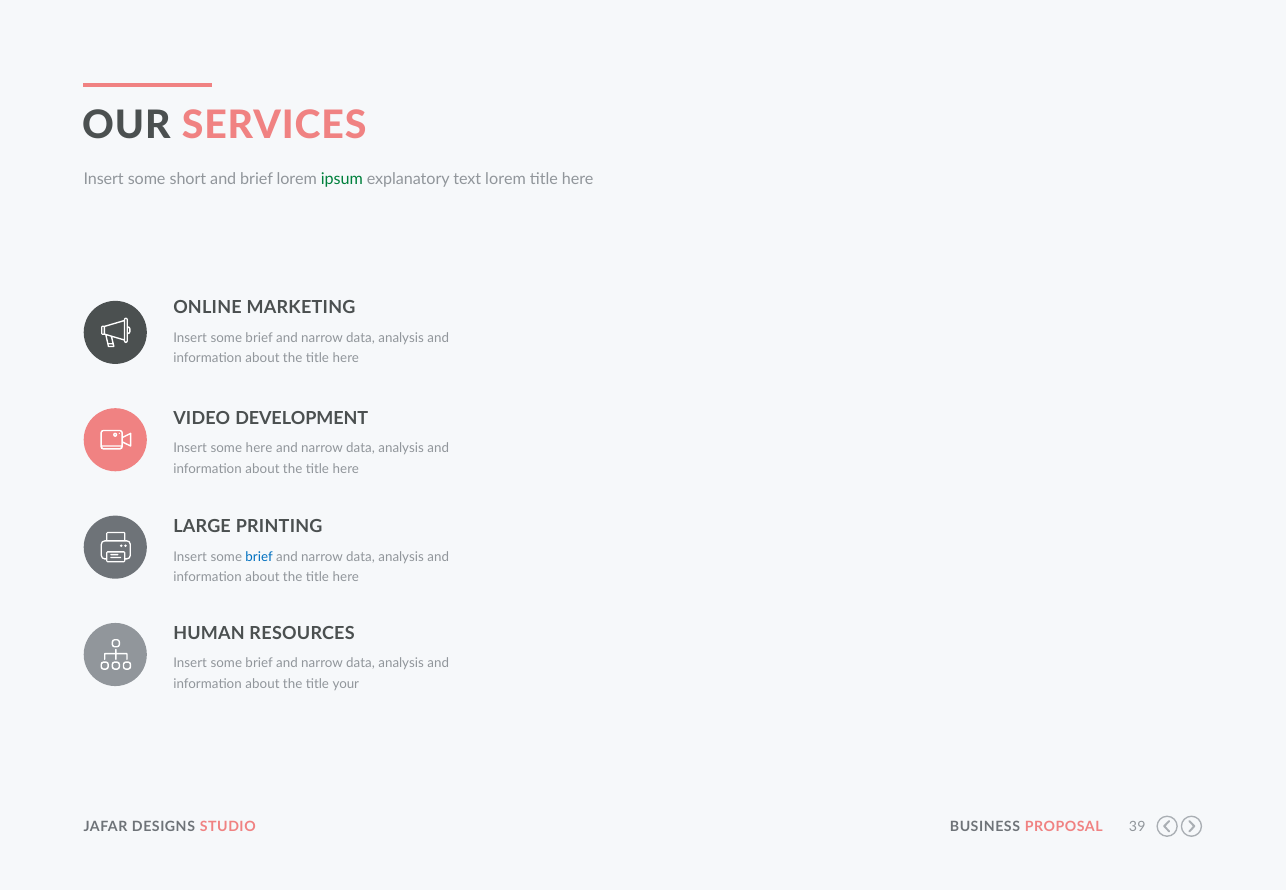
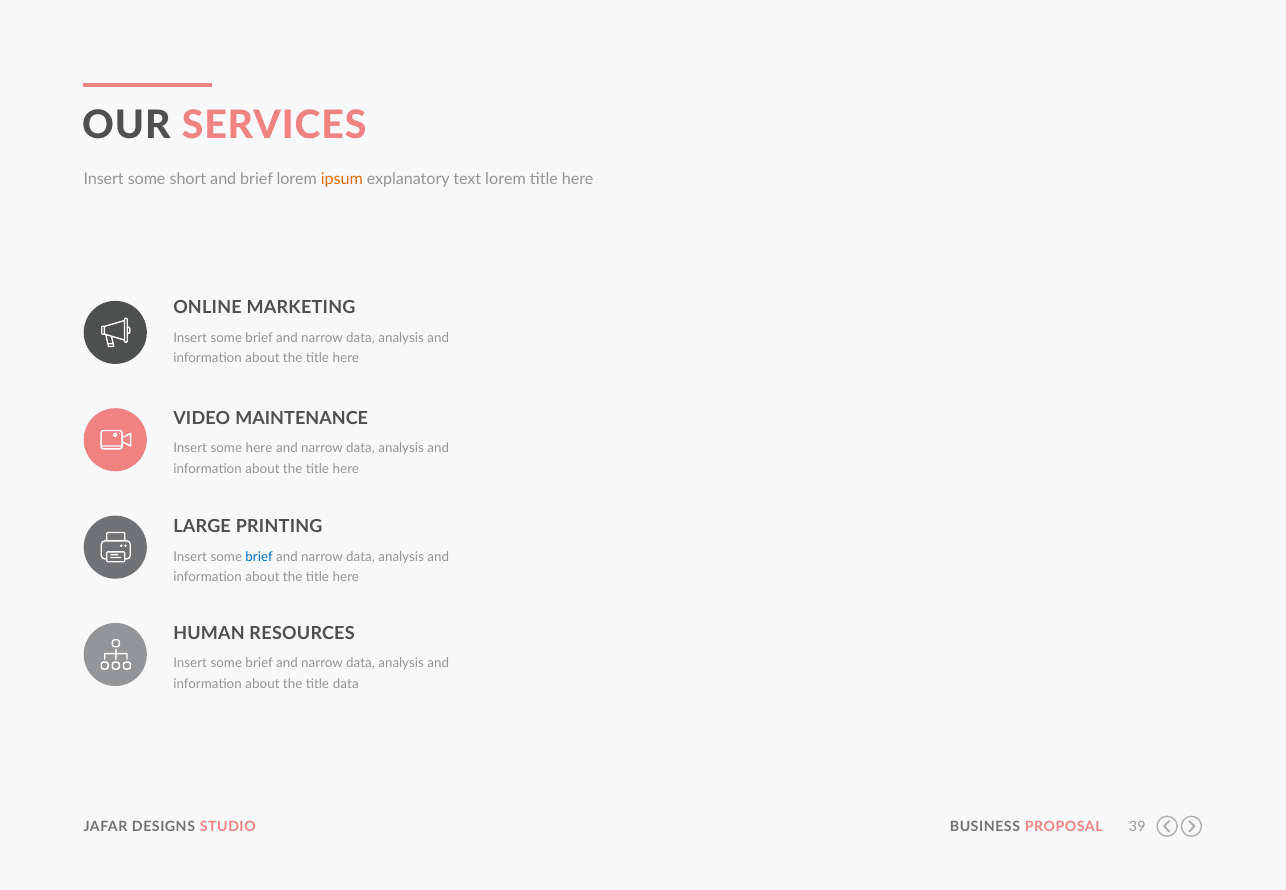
ipsum colour: green -> orange
DEVELOPMENT: DEVELOPMENT -> MAINTENANCE
title your: your -> data
